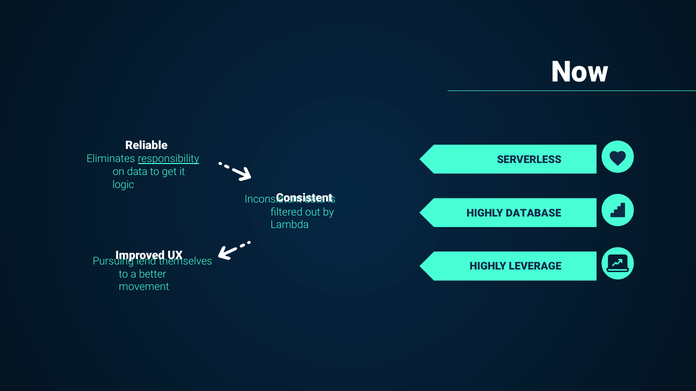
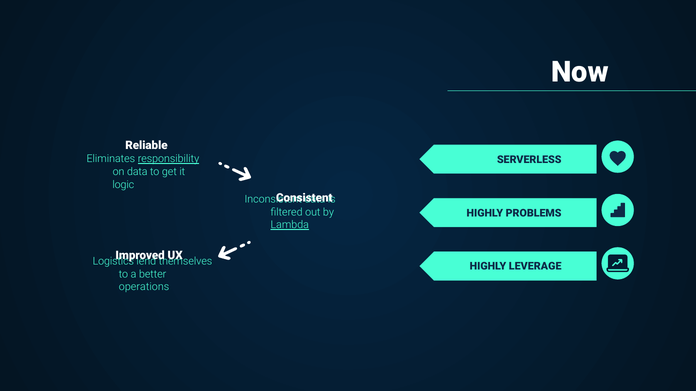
DATABASE: DATABASE -> PROBLEMS
Lambda underline: none -> present
Pursuing: Pursuing -> Logistics
movement: movement -> operations
